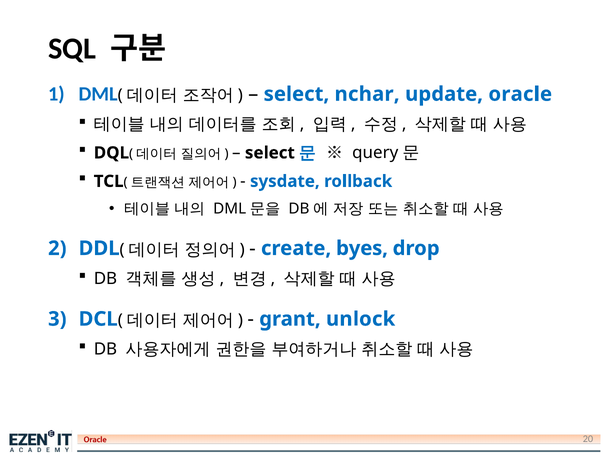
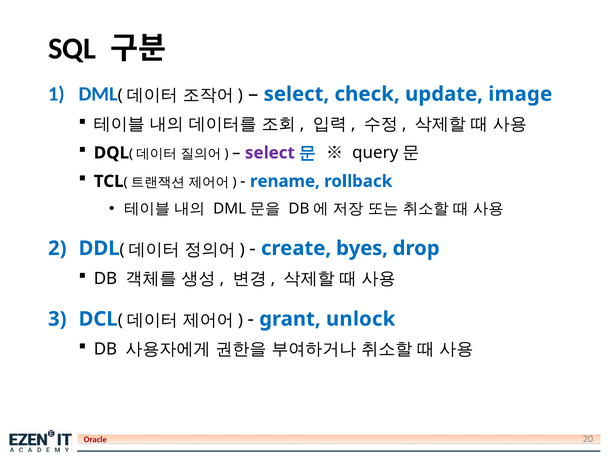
nchar: nchar -> check
oracle: oracle -> image
select at (270, 153) colour: black -> purple
sysdate: sysdate -> rename
